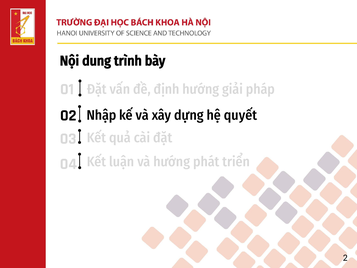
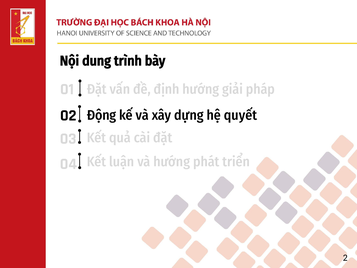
Nhập: Nhập -> Động
